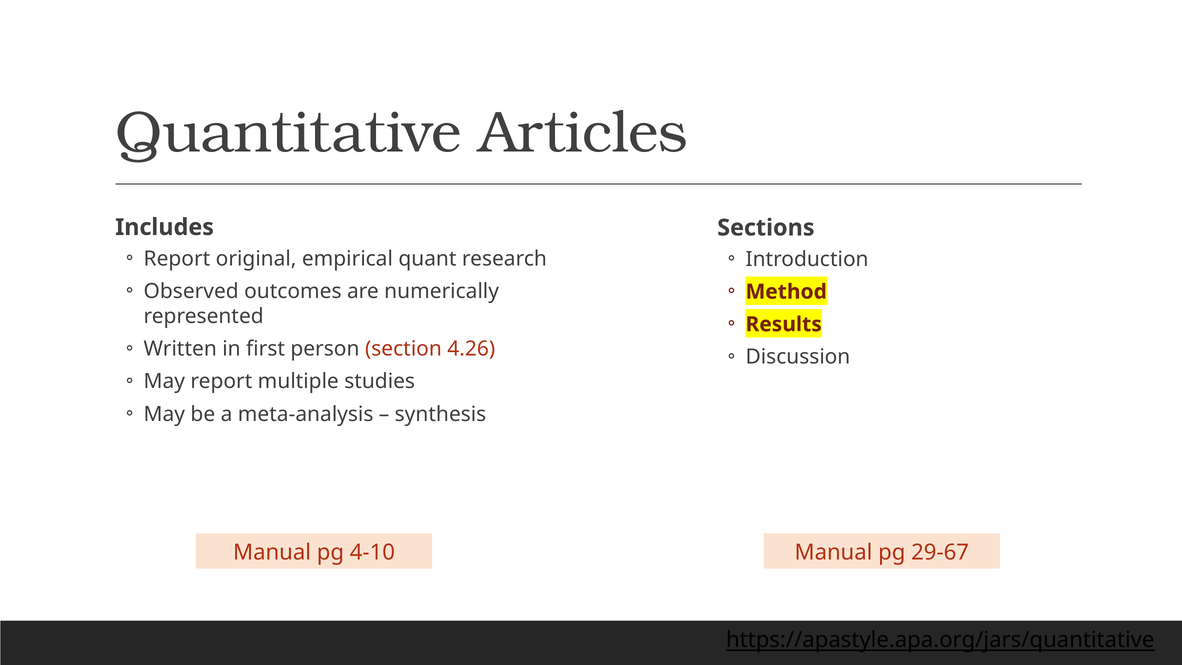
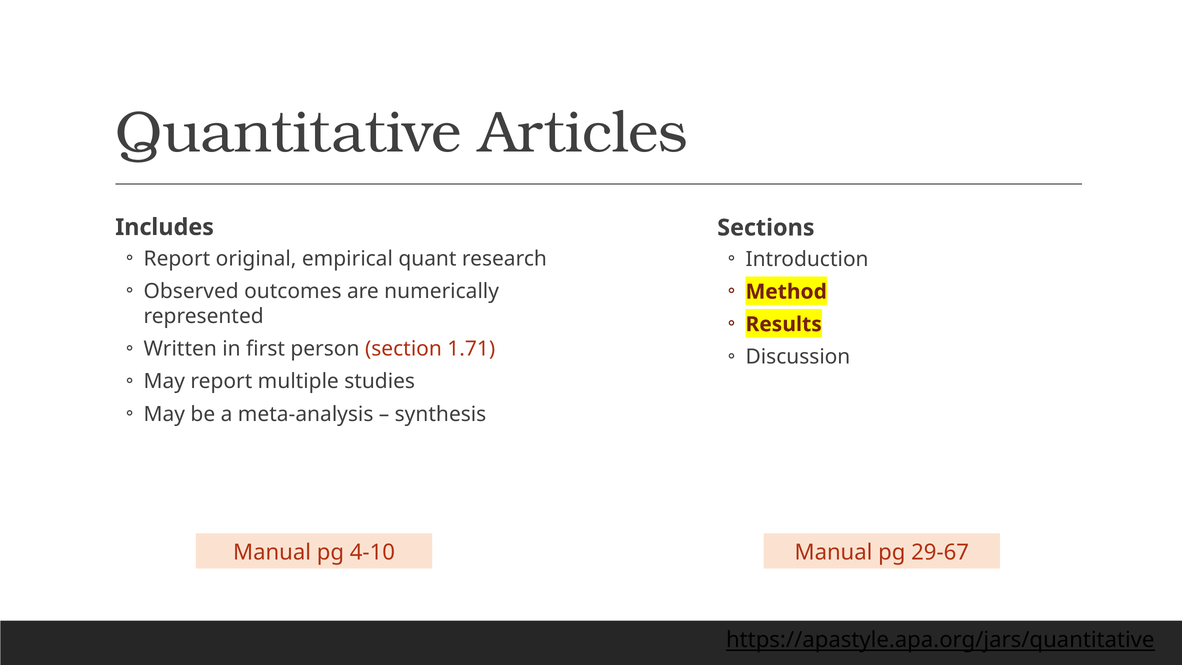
4.26: 4.26 -> 1.71
